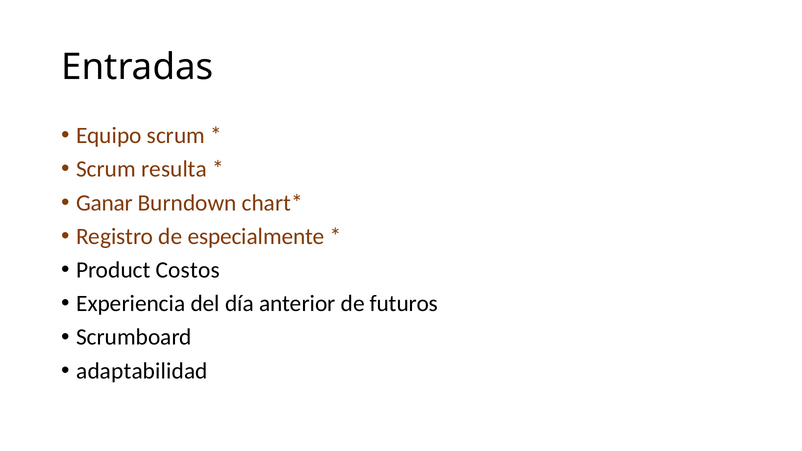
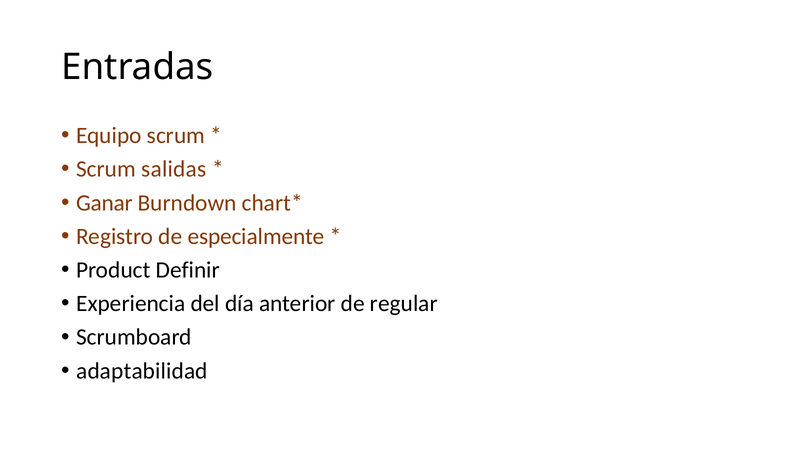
resulta: resulta -> salidas
Costos: Costos -> Definir
futuros: futuros -> regular
